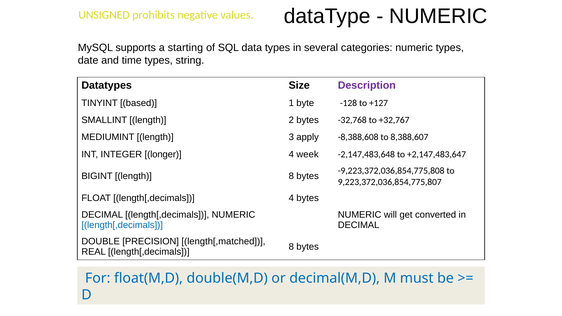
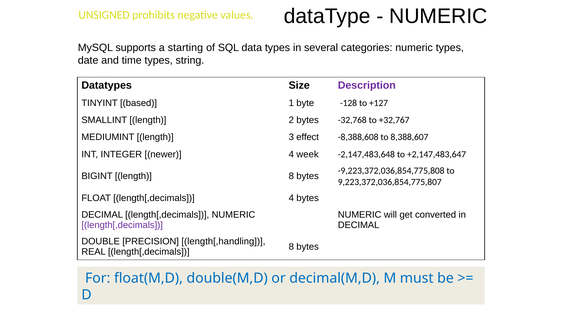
apply: apply -> effect
longer: longer -> newer
length[,decimals at (122, 225) colour: blue -> purple
length[,matched: length[,matched -> length[,handling
